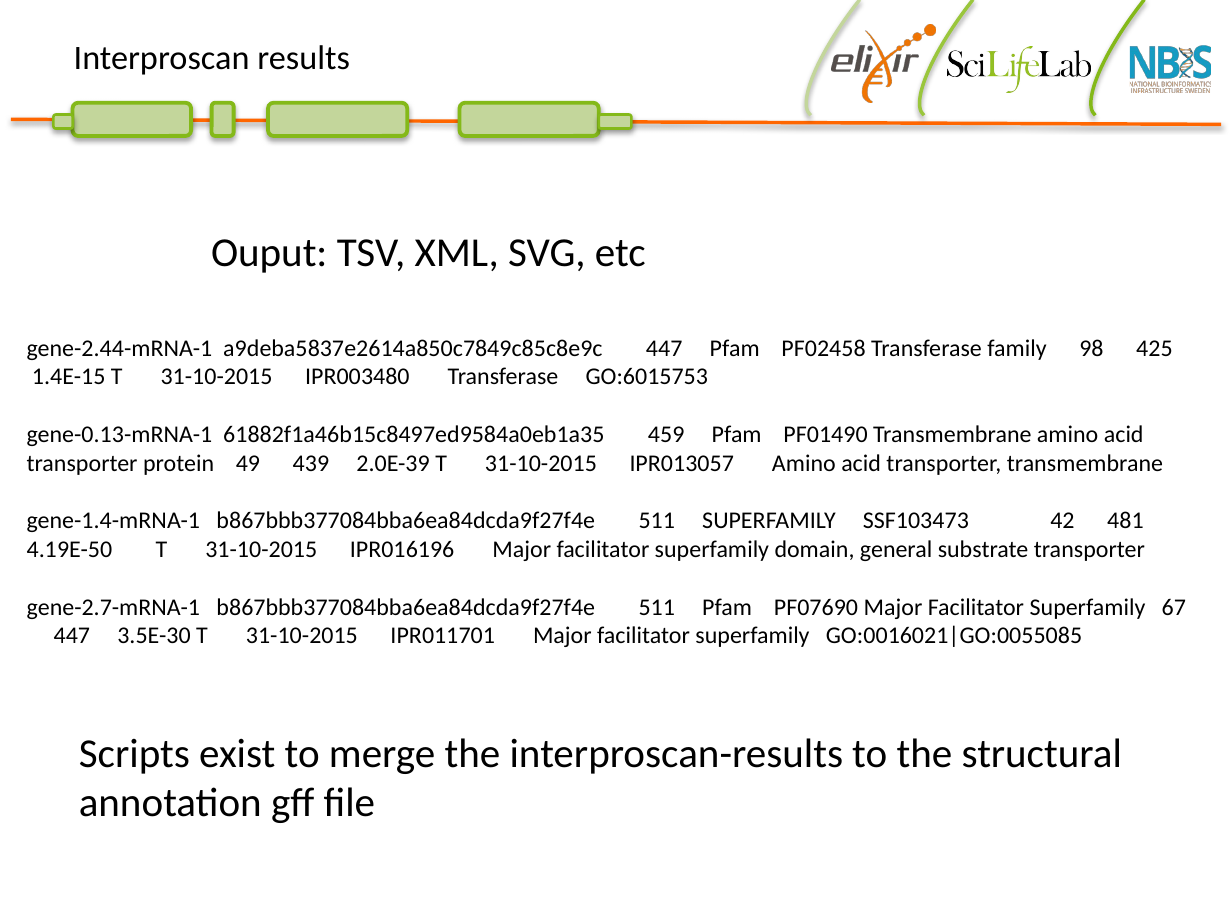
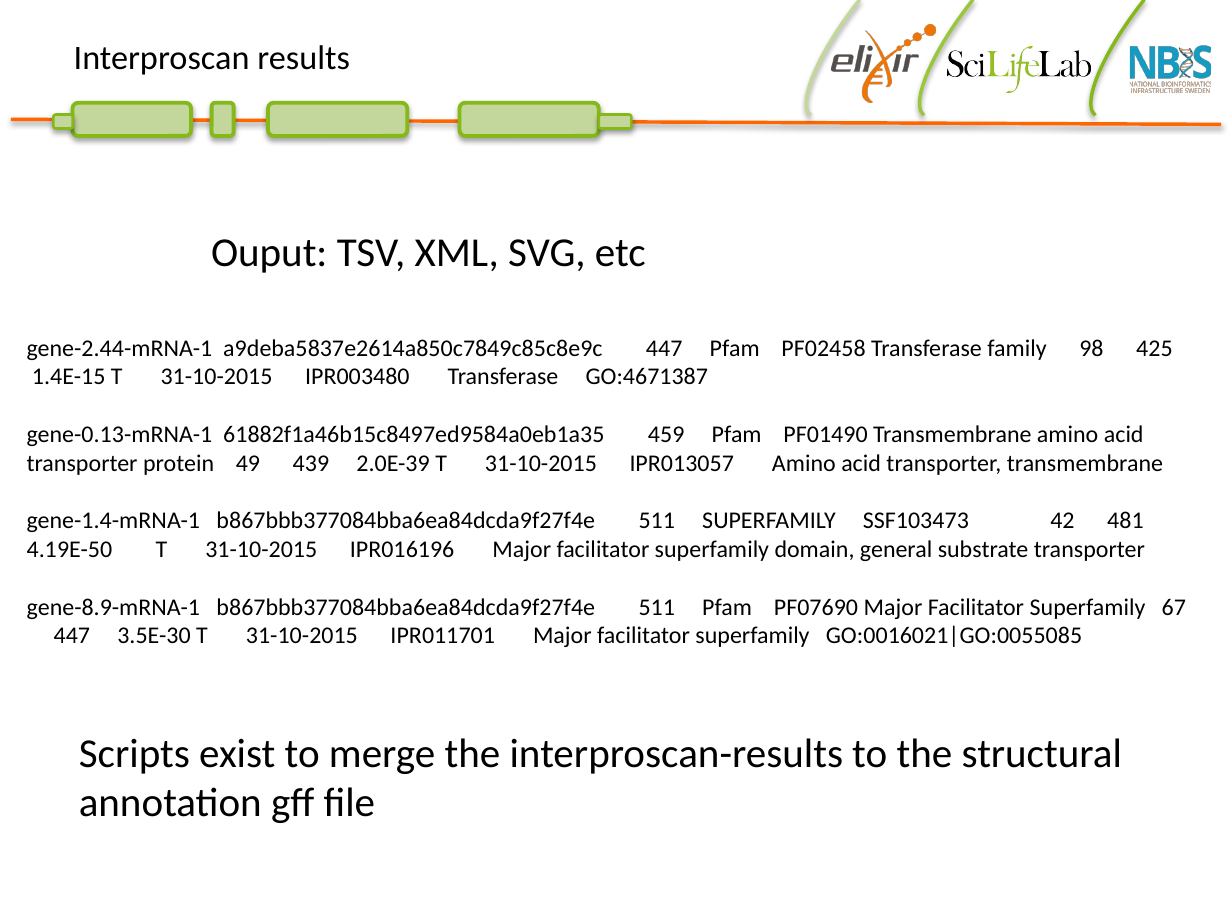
GO:6015753: GO:6015753 -> GO:4671387
gene-2.7-mRNA-1: gene-2.7-mRNA-1 -> gene-8.9-mRNA-1
